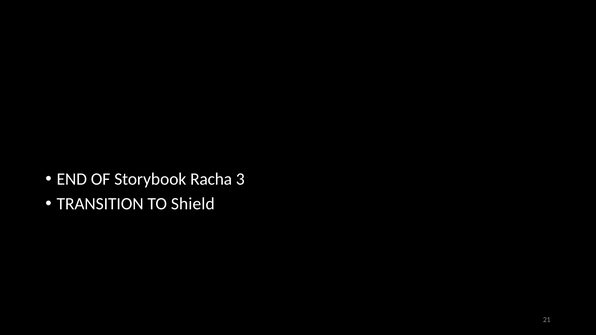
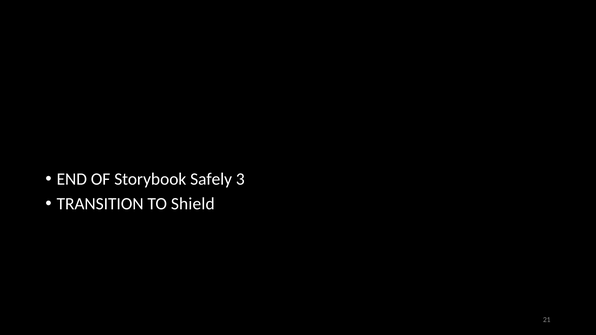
Racha: Racha -> Safely
